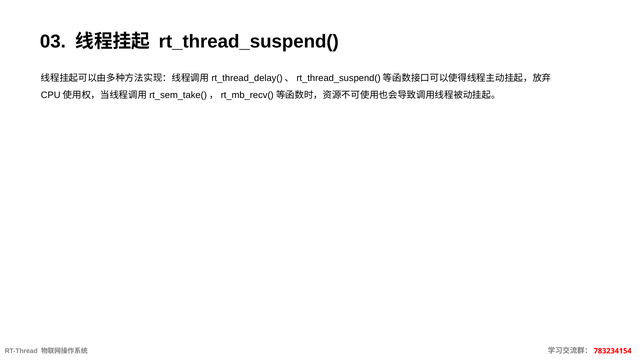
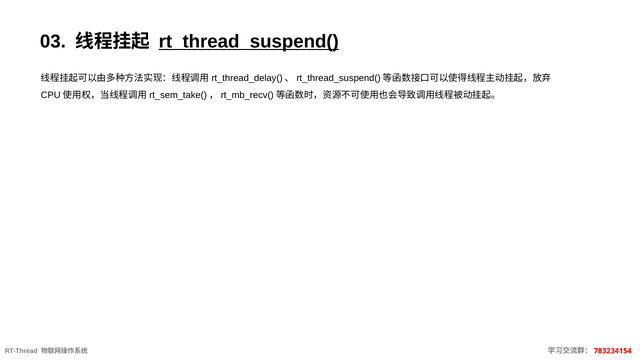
rt_thread_suspend( underline: none -> present
